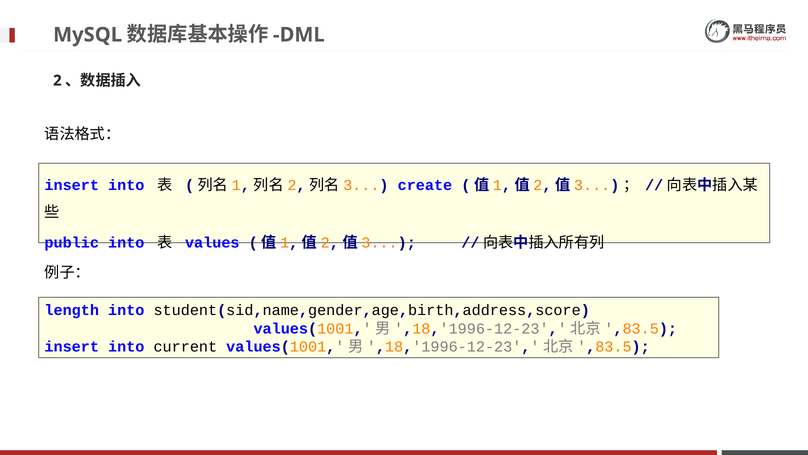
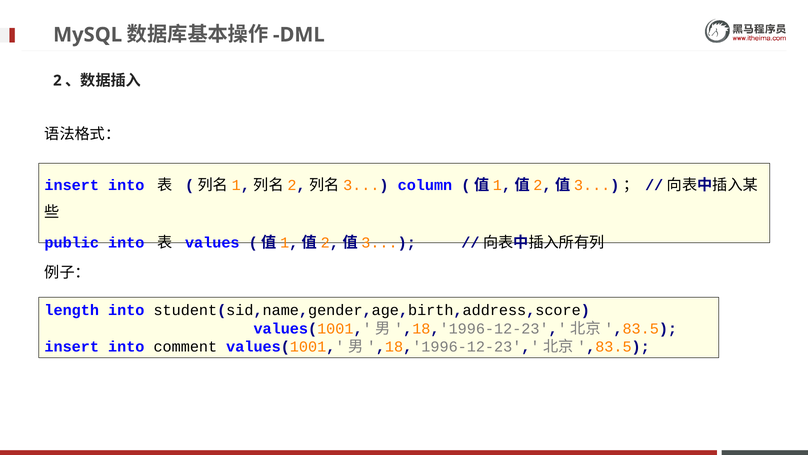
create: create -> column
current: current -> comment
